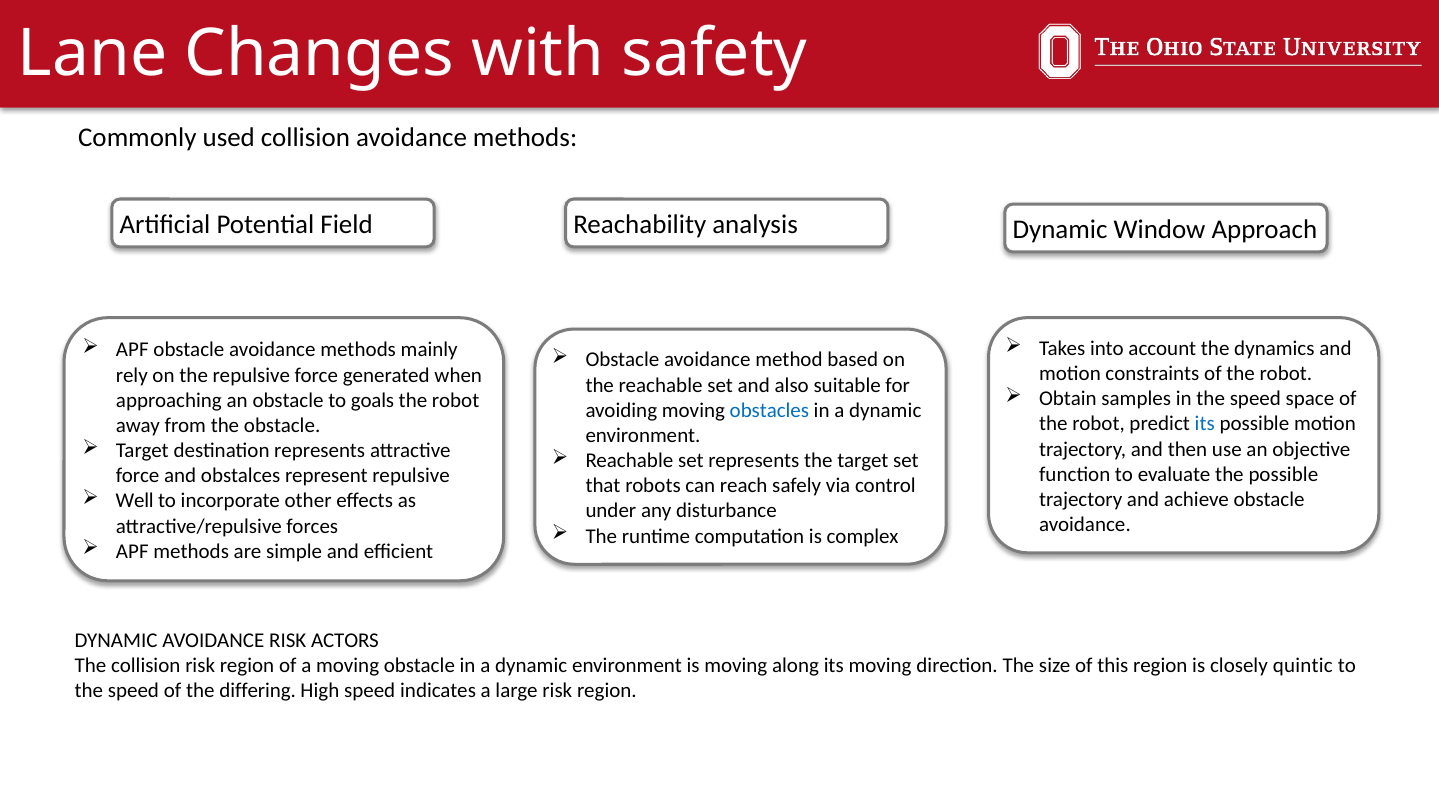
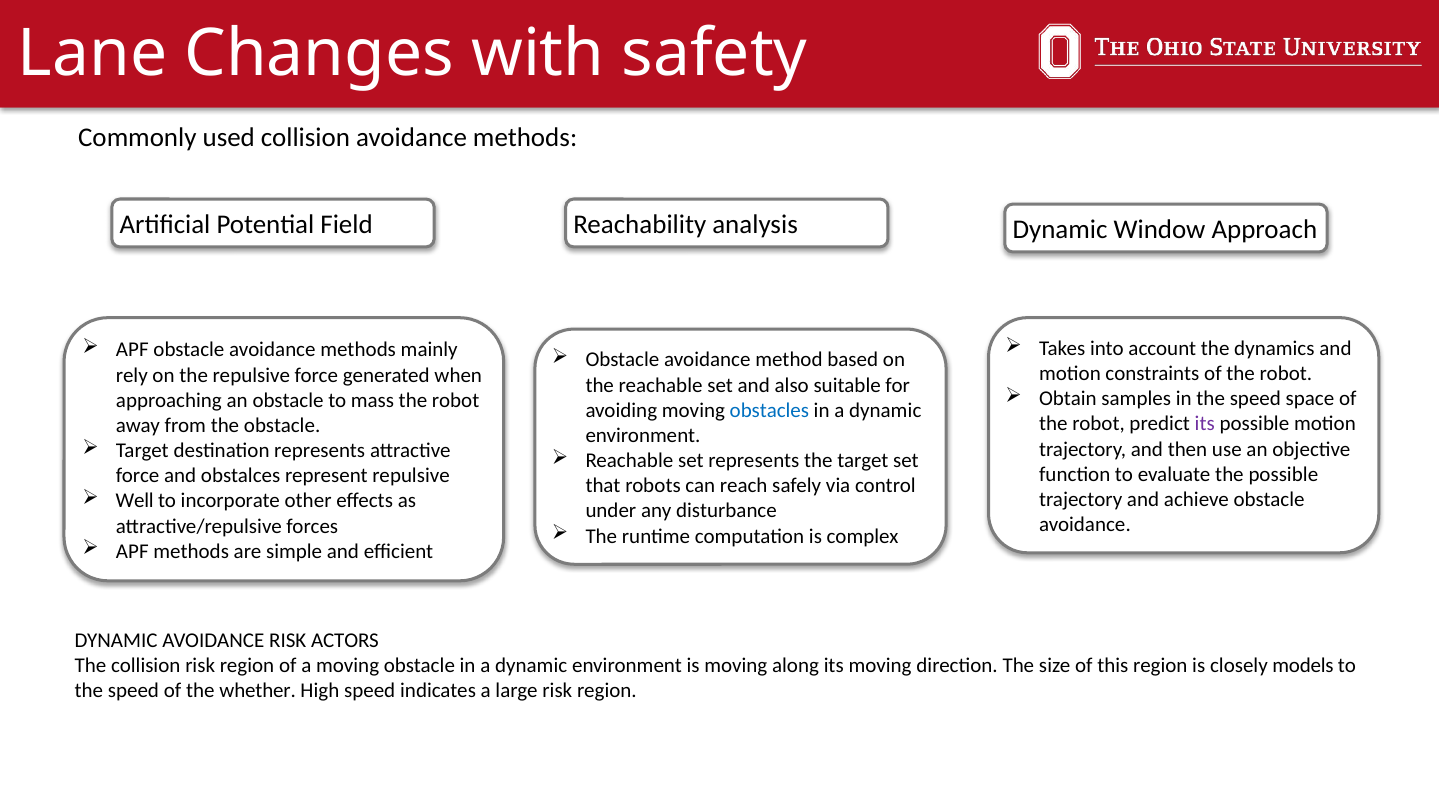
goals: goals -> mass
its at (1205, 424) colour: blue -> purple
quintic: quintic -> models
differing: differing -> whether
